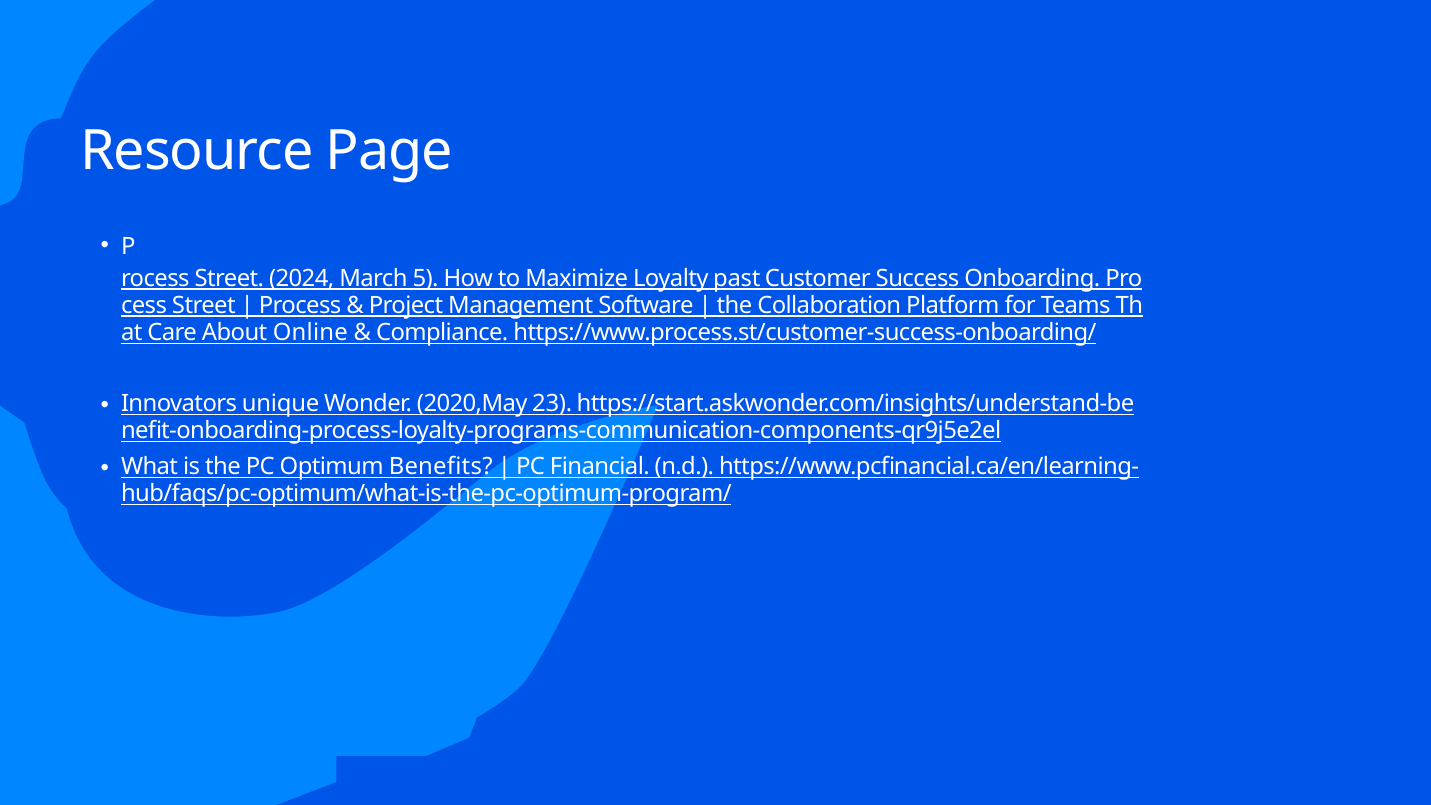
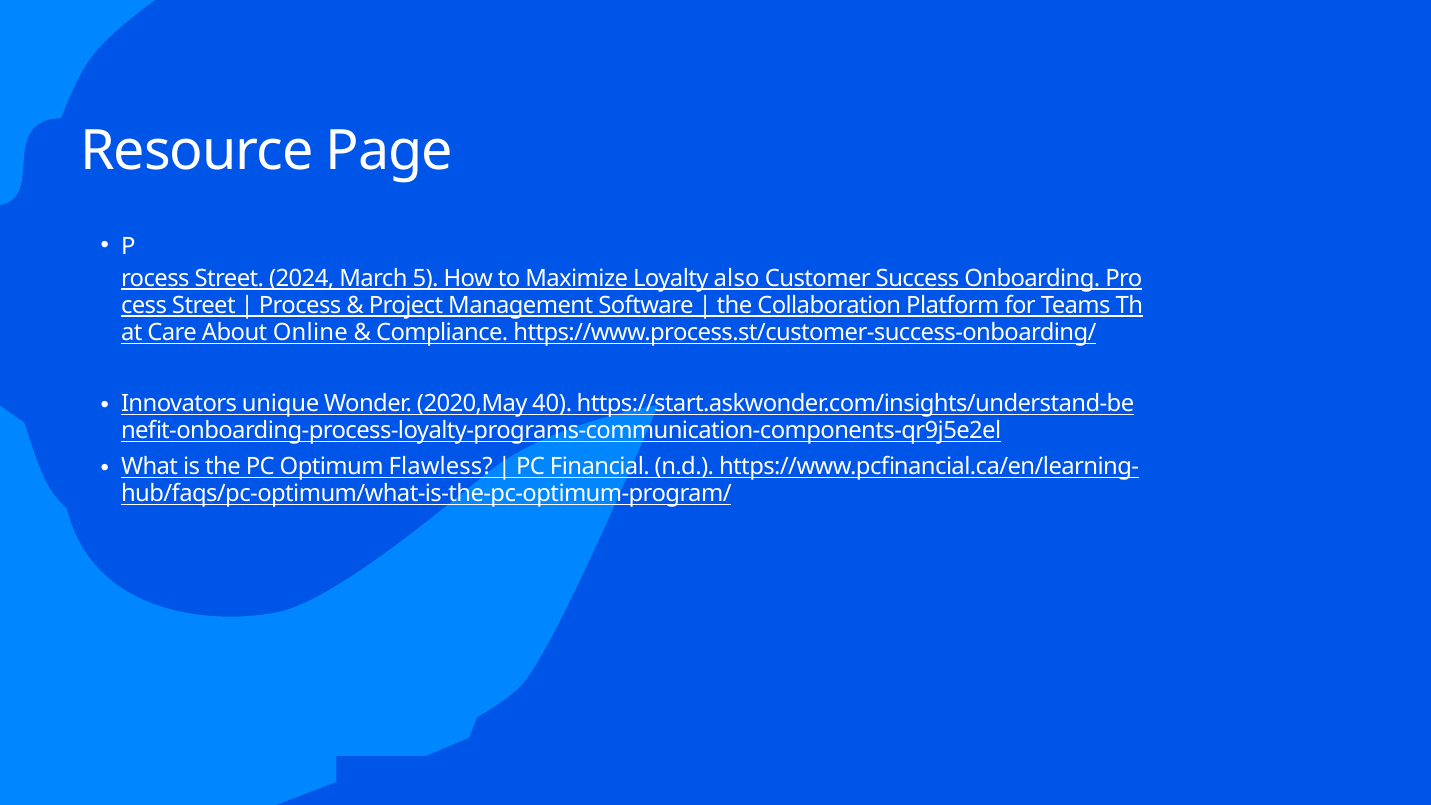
past: past -> also
23: 23 -> 40
Benefits: Benefits -> Flawless
